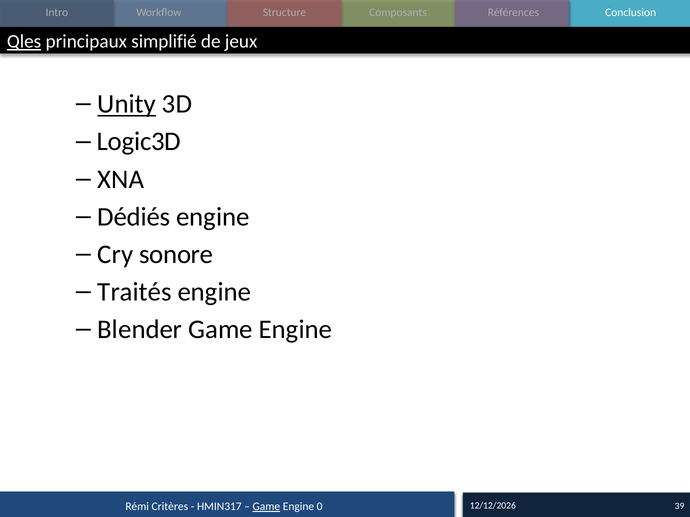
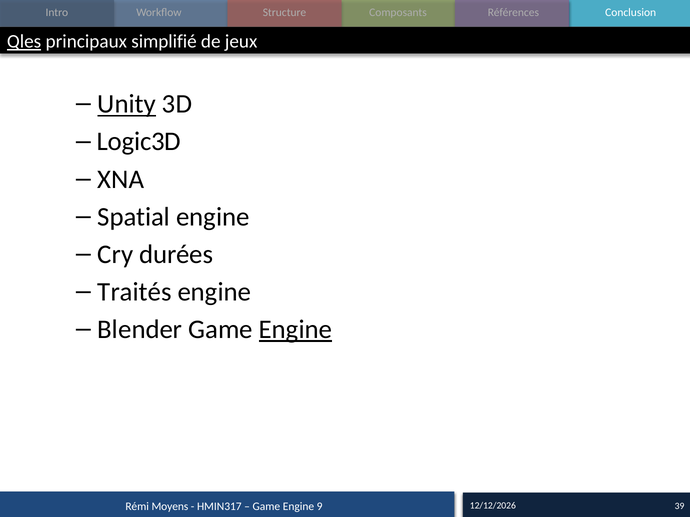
Dédiés: Dédiés -> Spatial
sonore: sonore -> durées
Engine at (295, 330) underline: none -> present
Critères: Critères -> Moyens
Game at (266, 507) underline: present -> none
0: 0 -> 9
